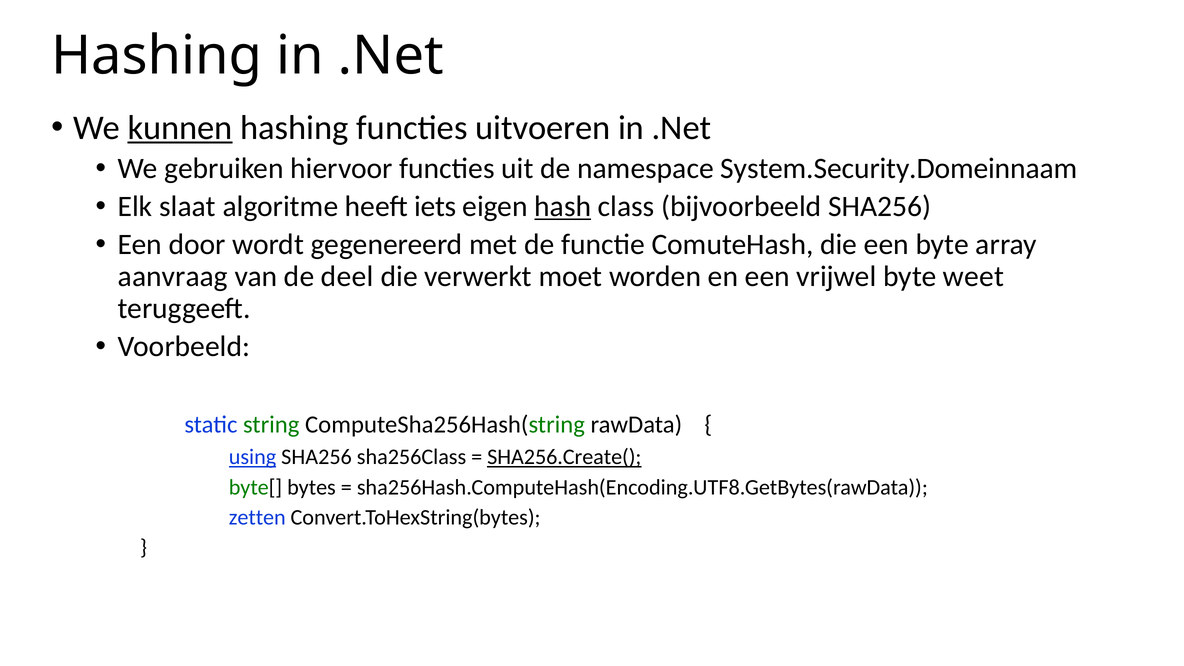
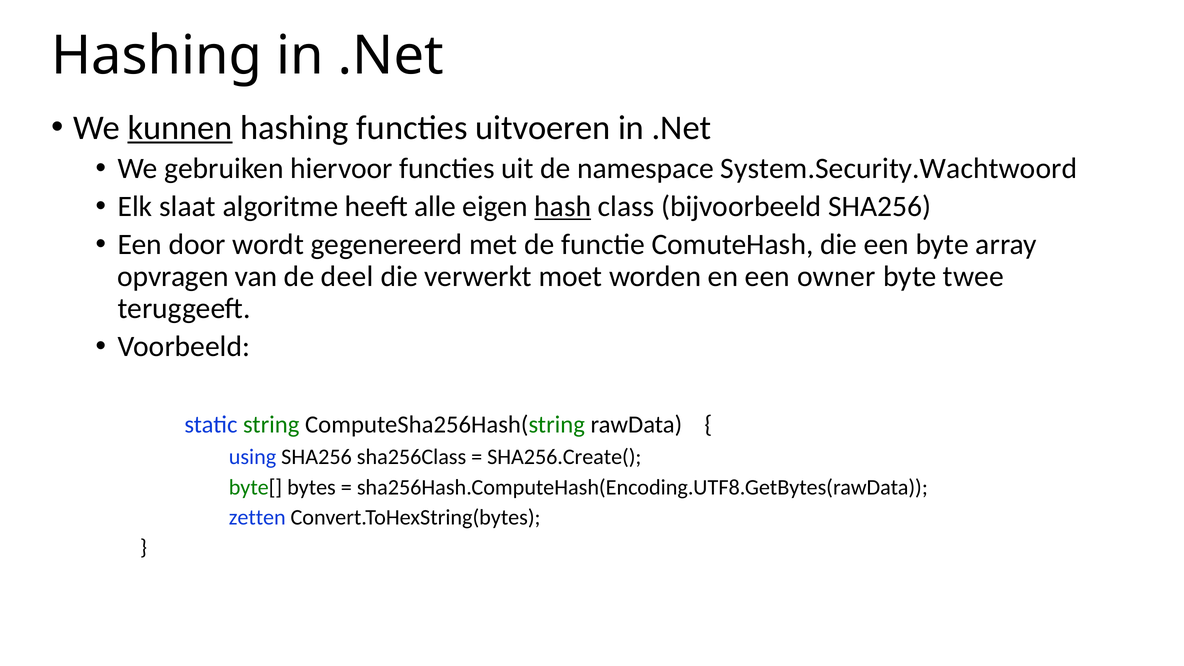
System.Security.Domeinnaam: System.Security.Domeinnaam -> System.Security.Wachtwoord
iets: iets -> alle
aanvraag: aanvraag -> opvragen
vrijwel: vrijwel -> owner
weet: weet -> twee
using underline: present -> none
SHA256.Create( underline: present -> none
